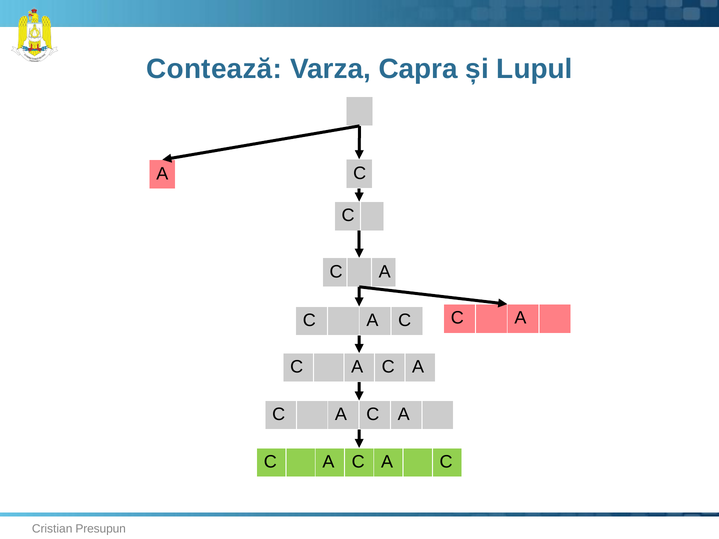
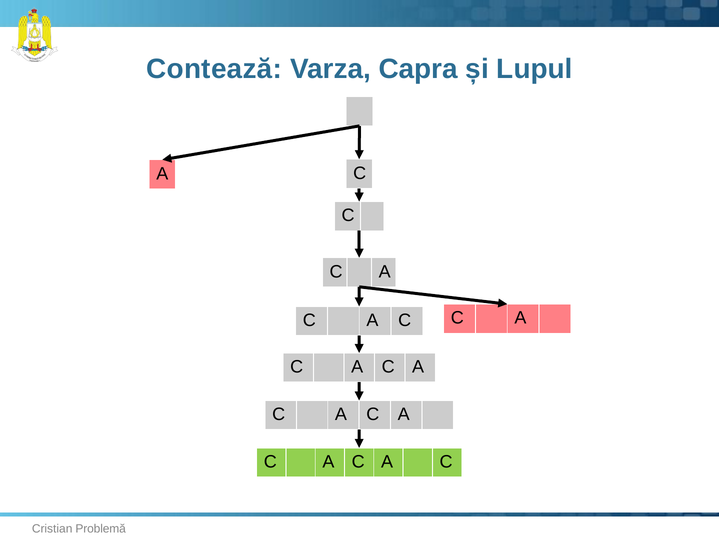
Presupun: Presupun -> Problemă
